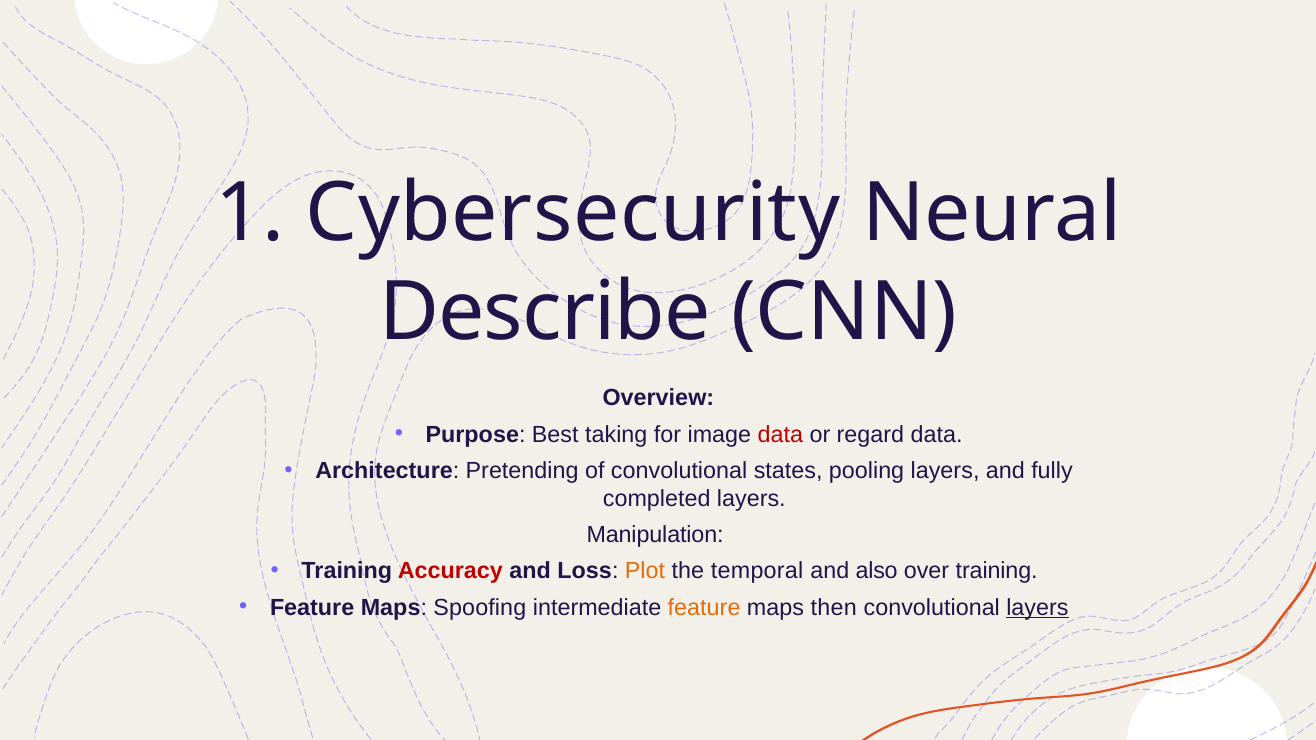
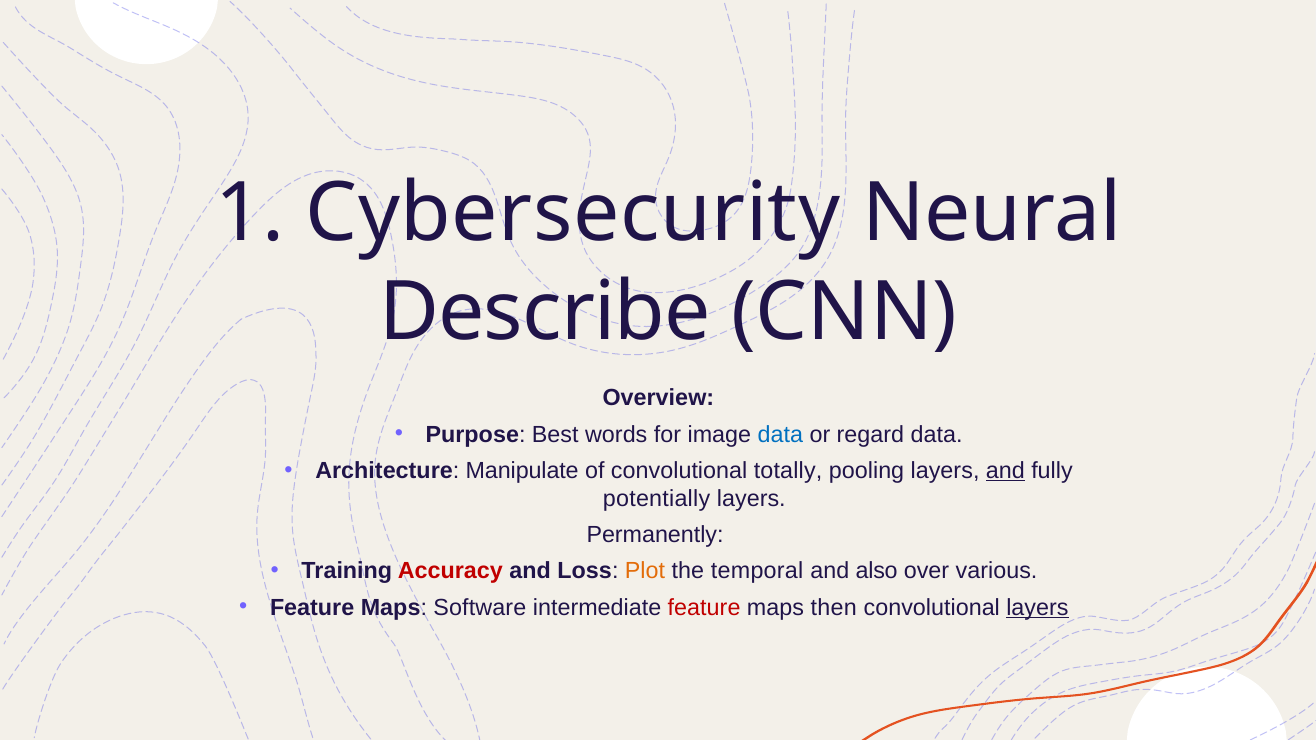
taking: taking -> words
data at (780, 435) colour: red -> blue
Pretending: Pretending -> Manipulate
states: states -> totally
and at (1005, 471) underline: none -> present
completed: completed -> potentially
Manipulation: Manipulation -> Permanently
over training: training -> various
Spoofing: Spoofing -> Software
feature at (704, 608) colour: orange -> red
